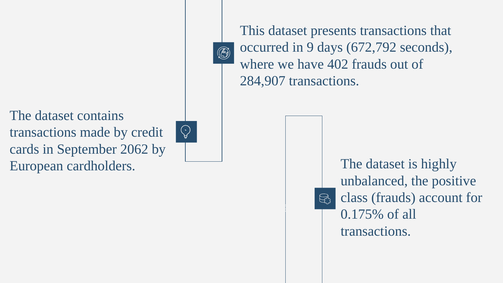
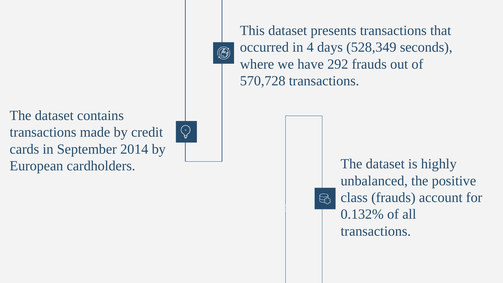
9: 9 -> 4
672,792: 672,792 -> 528,349
402: 402 -> 292
284,907: 284,907 -> 570,728
2062: 2062 -> 2014
0.175%: 0.175% -> 0.132%
